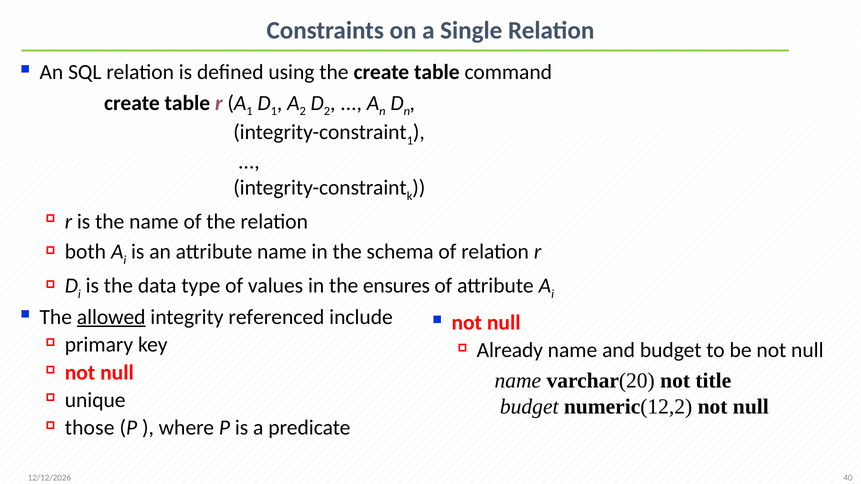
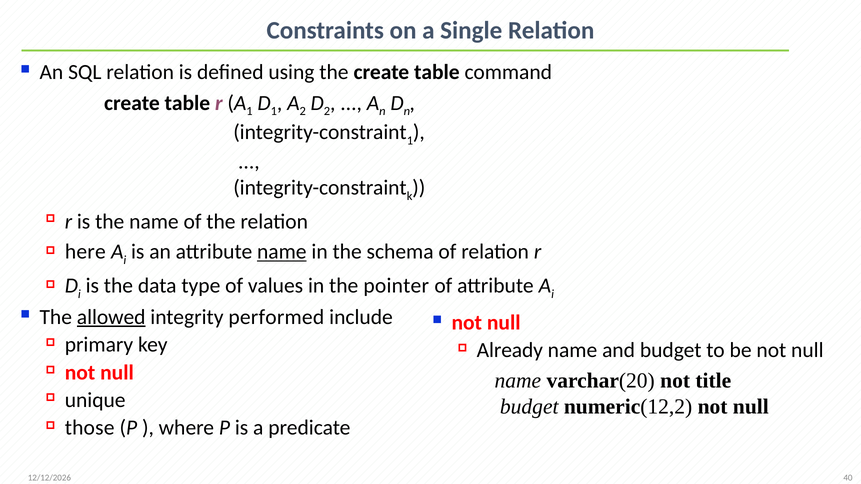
both: both -> here
name at (282, 252) underline: none -> present
ensures: ensures -> pointer
referenced: referenced -> performed
